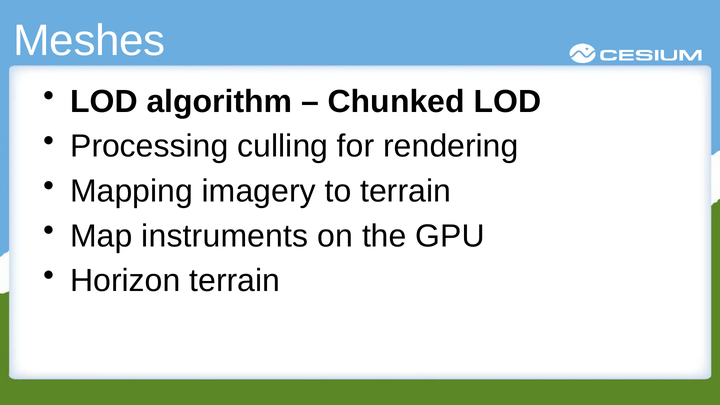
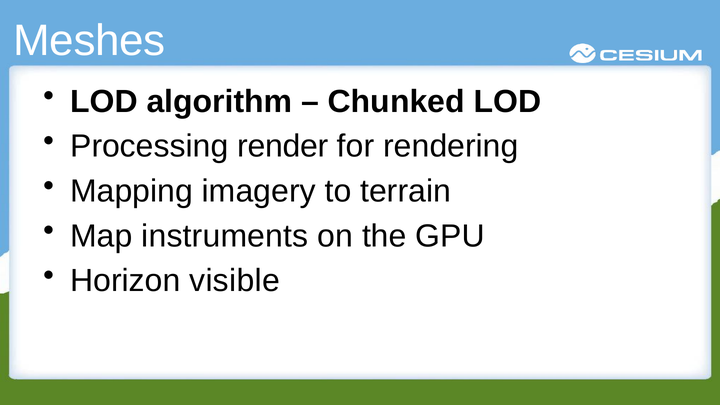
culling: culling -> render
Horizon terrain: terrain -> visible
